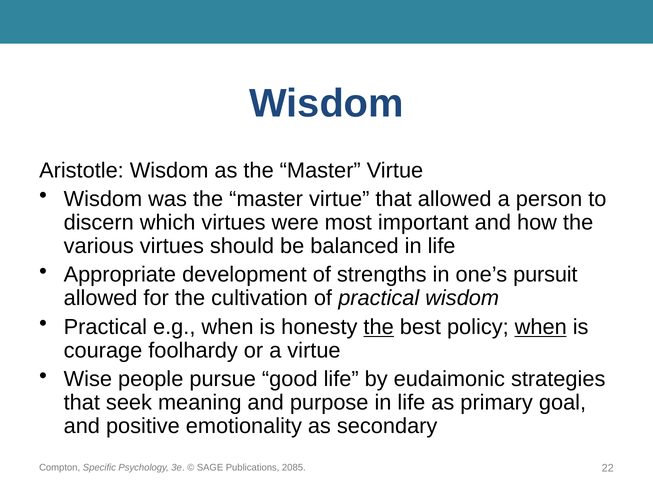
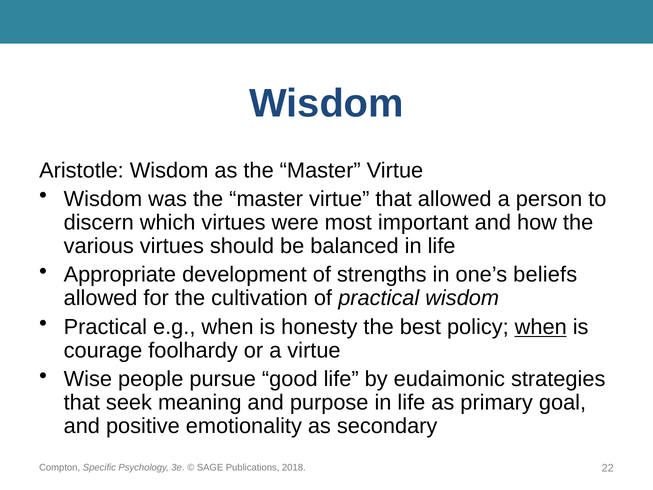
pursuit: pursuit -> beliefs
the at (379, 327) underline: present -> none
2085: 2085 -> 2018
